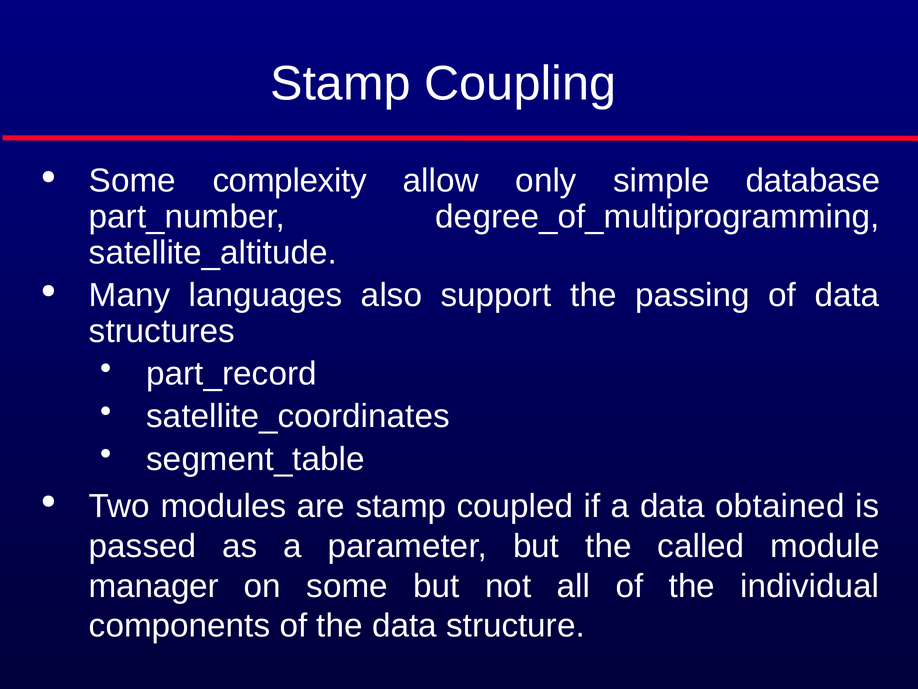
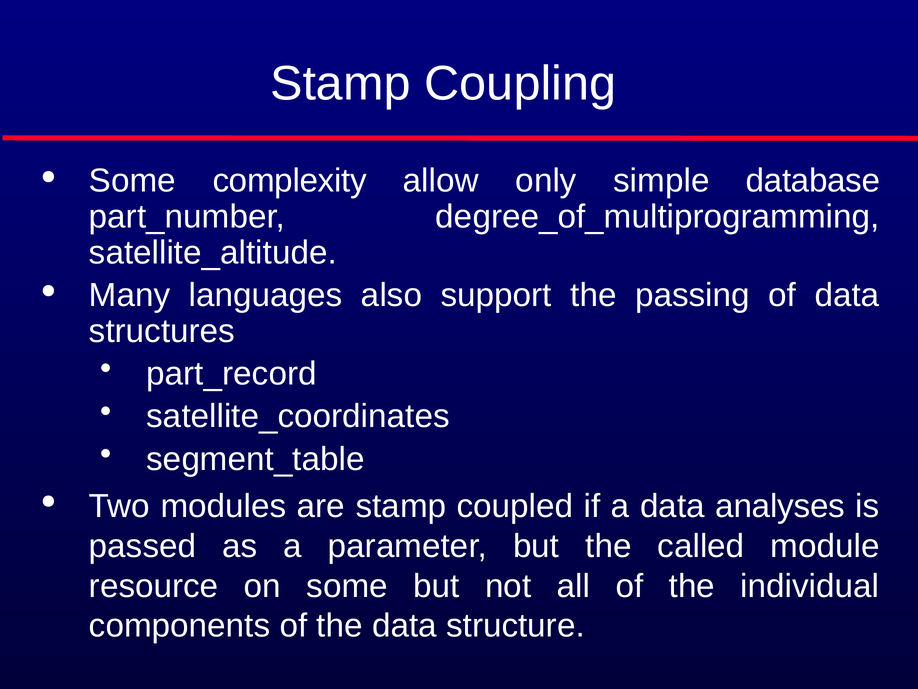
obtained: obtained -> analyses
manager: manager -> resource
